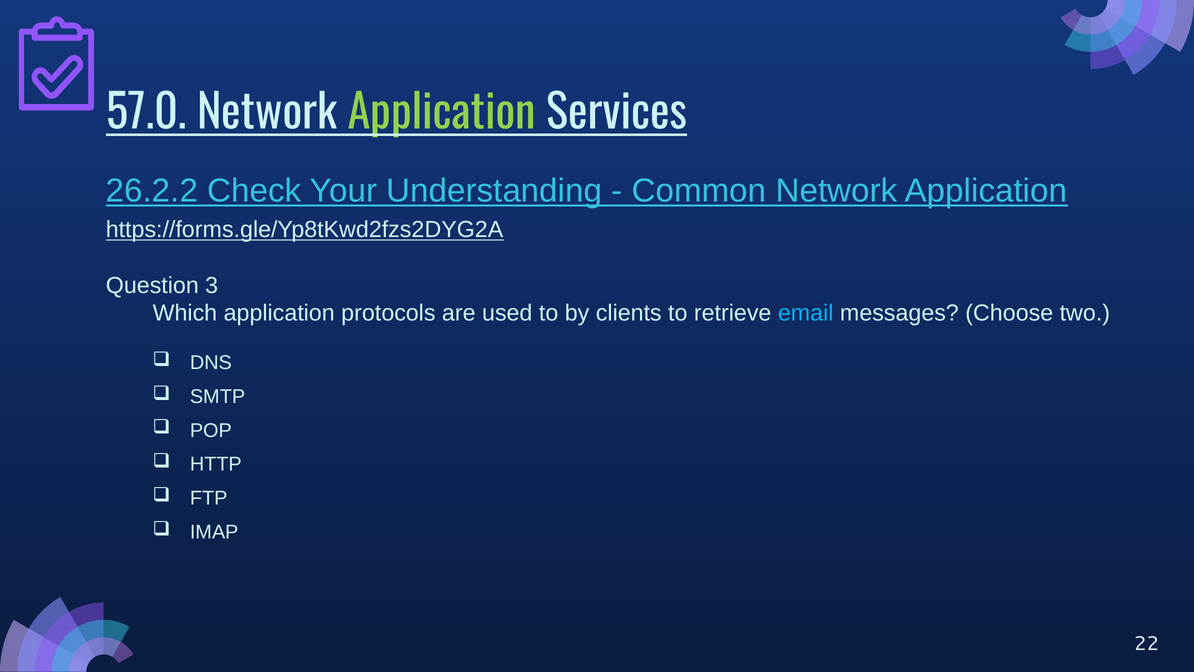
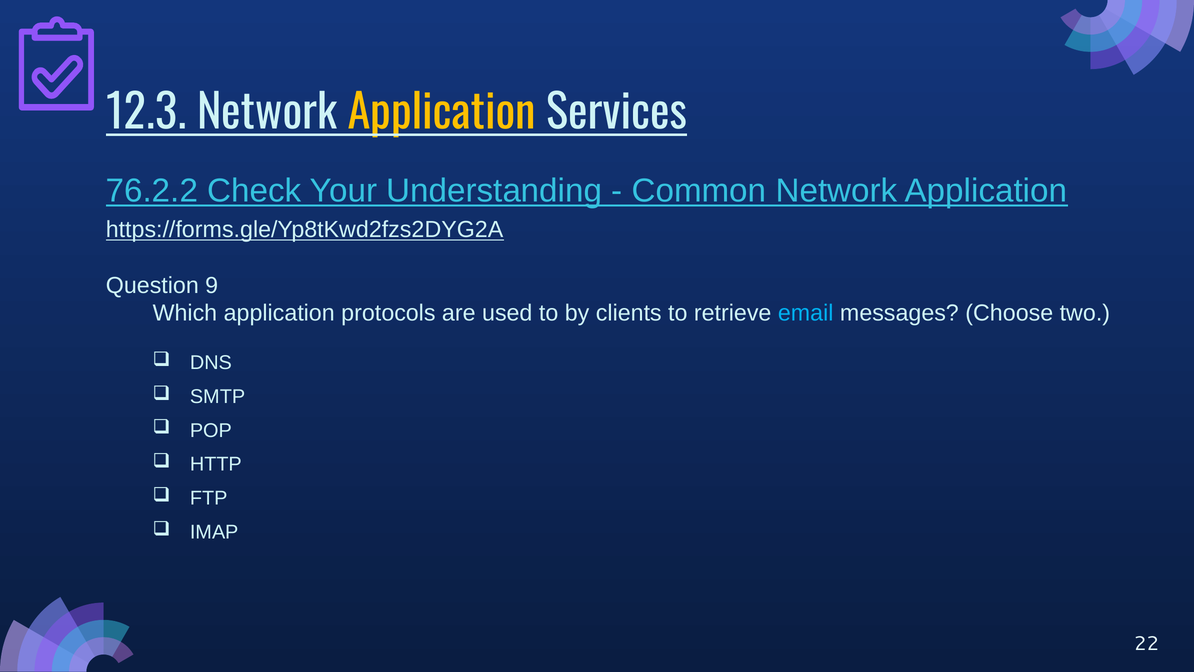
57.0: 57.0 -> 12.3
Application at (442, 114) colour: light green -> yellow
26.2.2: 26.2.2 -> 76.2.2
3: 3 -> 9
